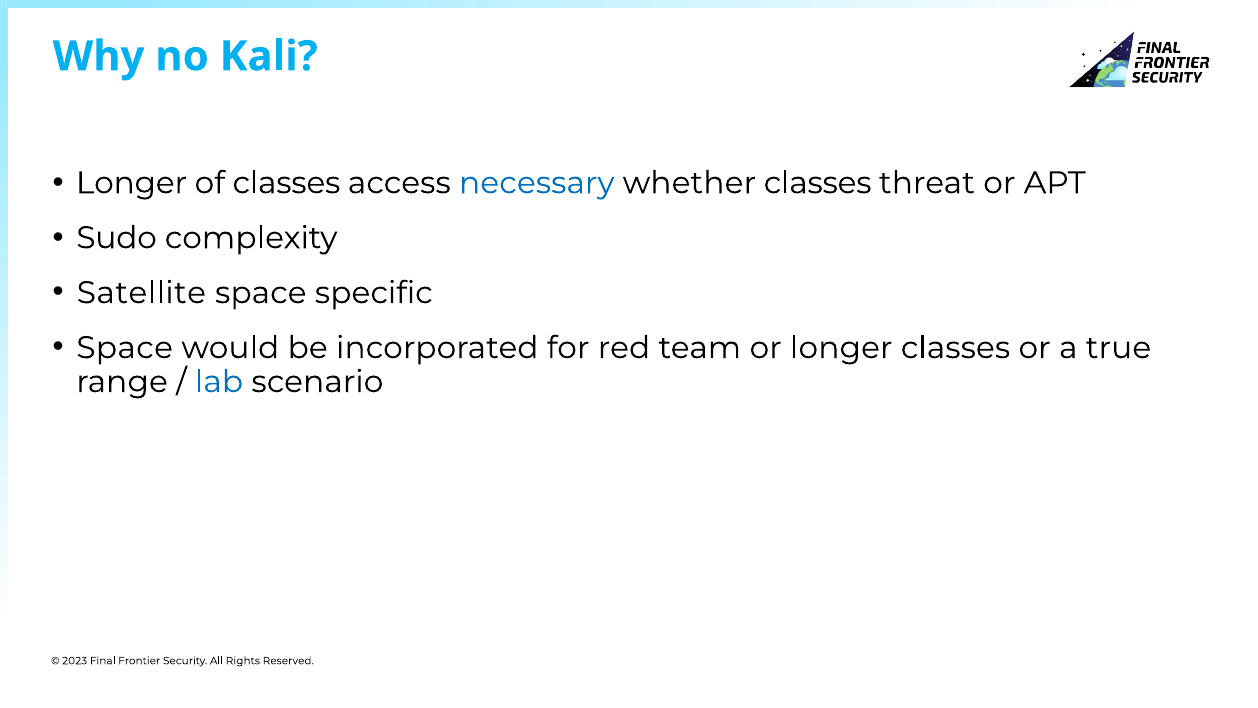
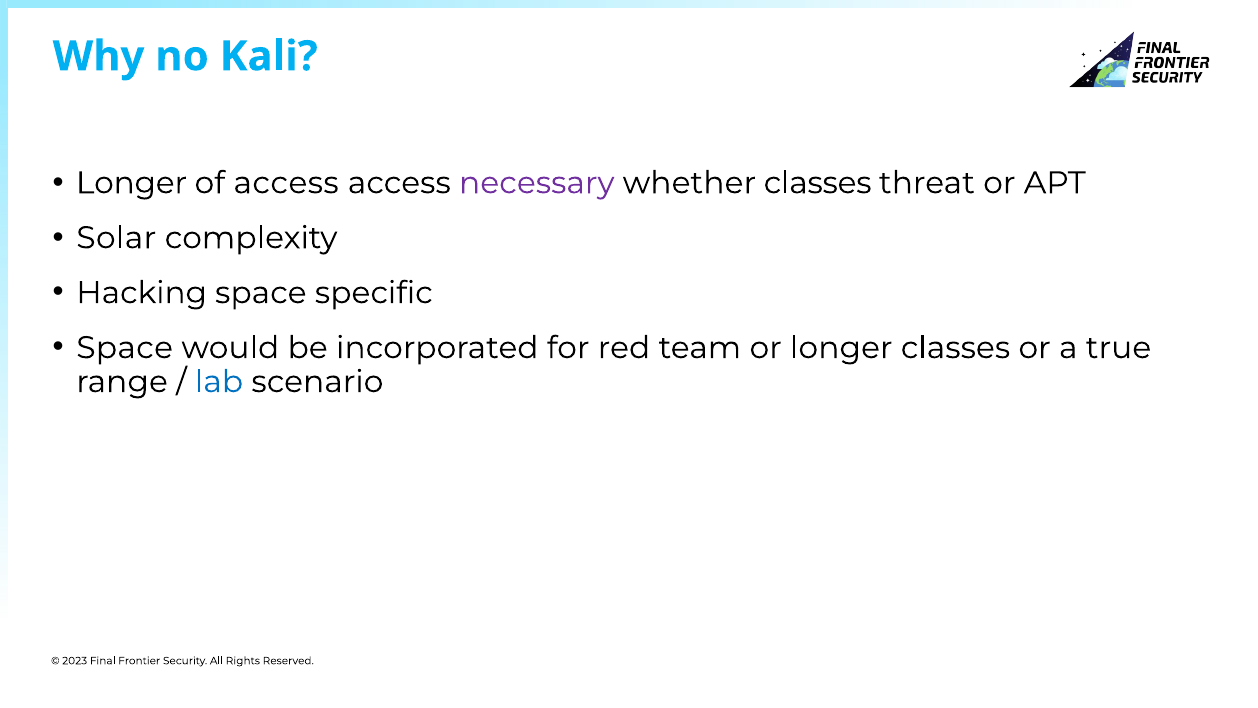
of classes: classes -> access
necessary colour: blue -> purple
Sudo: Sudo -> Solar
Satellite: Satellite -> Hacking
